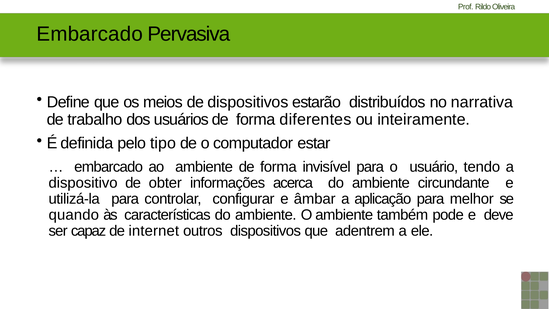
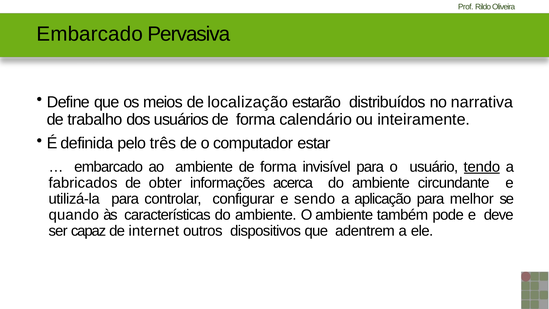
de dispositivos: dispositivos -> localização
diferentes: diferentes -> calendário
tipo: tipo -> três
tendo underline: none -> present
dispositivo: dispositivo -> fabricados
âmbar: âmbar -> sendo
